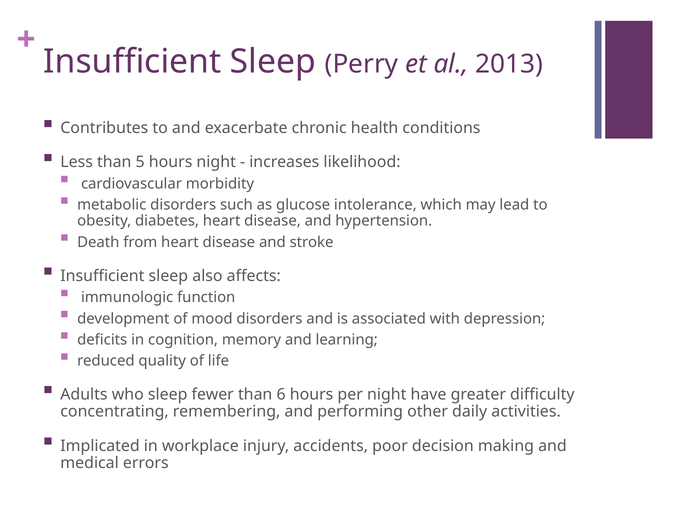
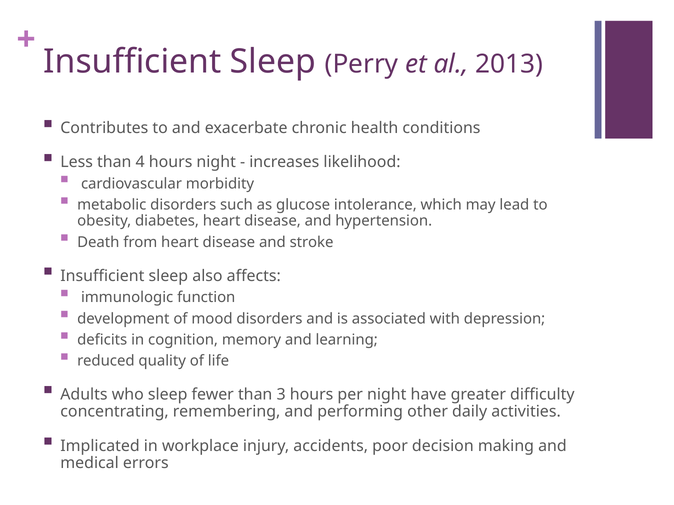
5: 5 -> 4
6: 6 -> 3
